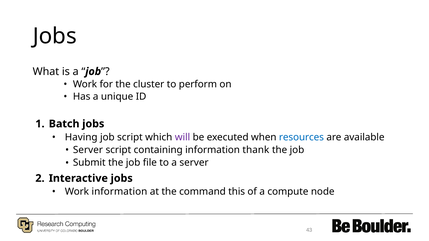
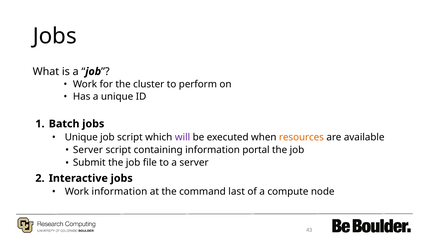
Having at (81, 137): Having -> Unique
resources colour: blue -> orange
thank: thank -> portal
this: this -> last
